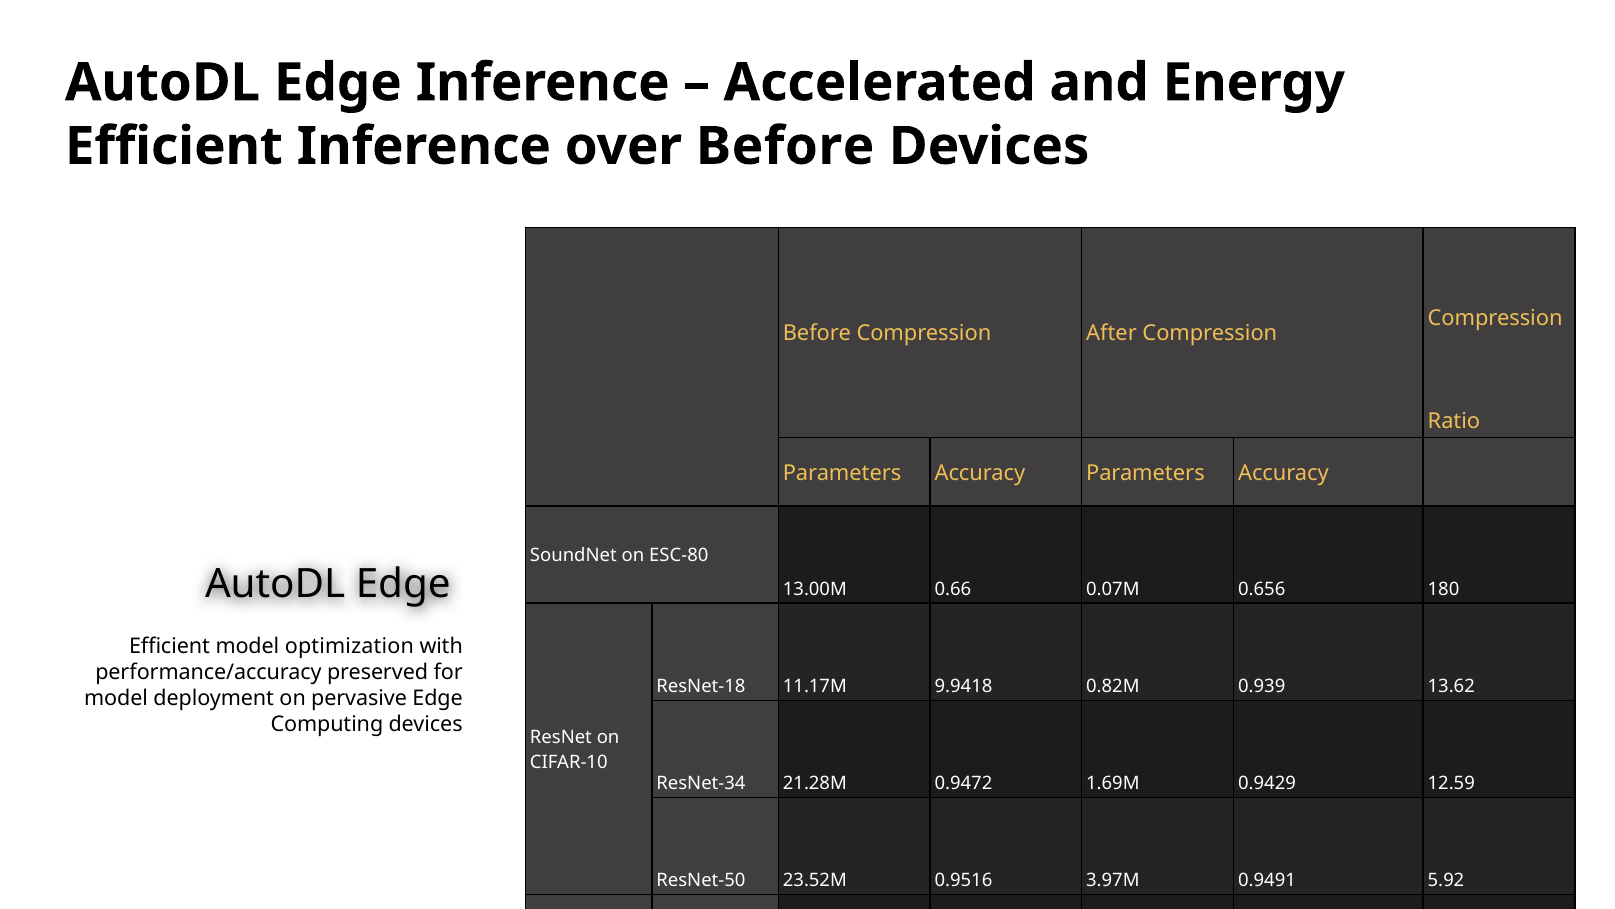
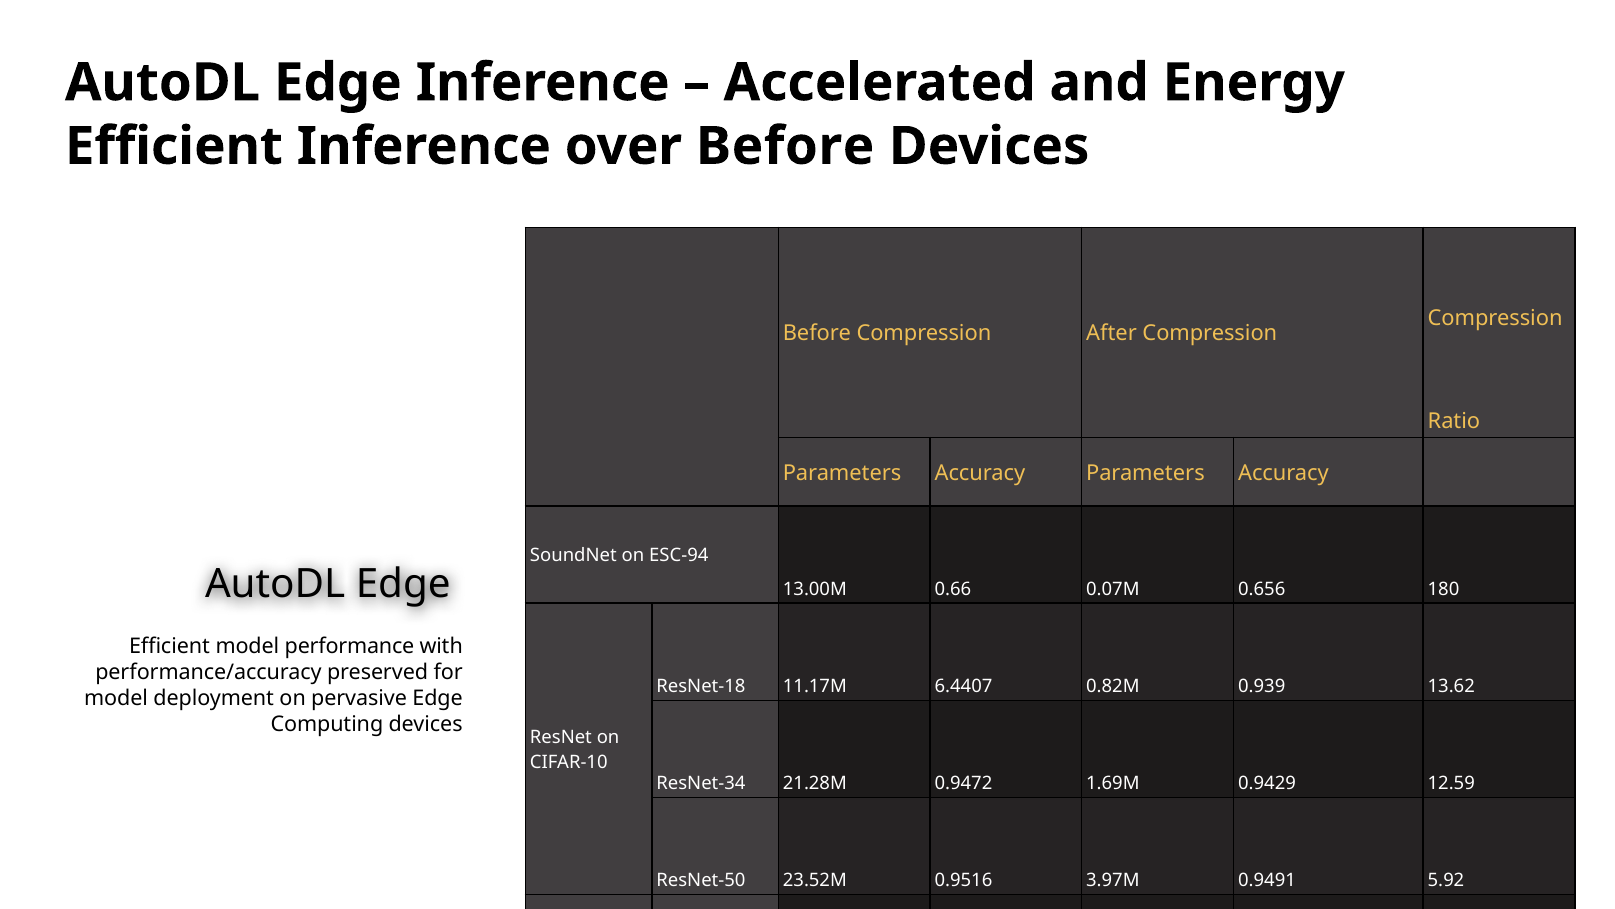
ESC-80: ESC-80 -> ESC-94
optimization: optimization -> performance
9.9418: 9.9418 -> 6.4407
